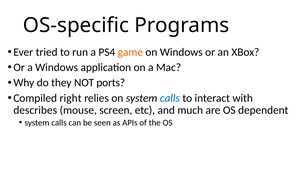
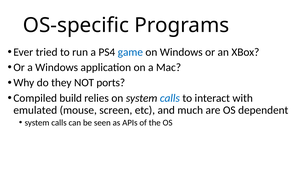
game colour: orange -> blue
right: right -> build
describes: describes -> emulated
